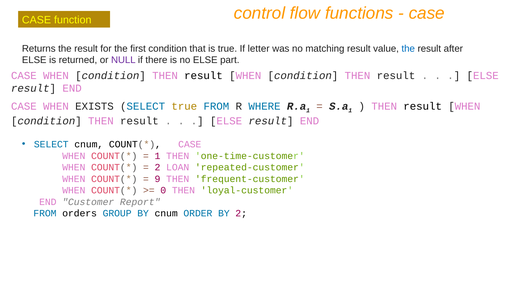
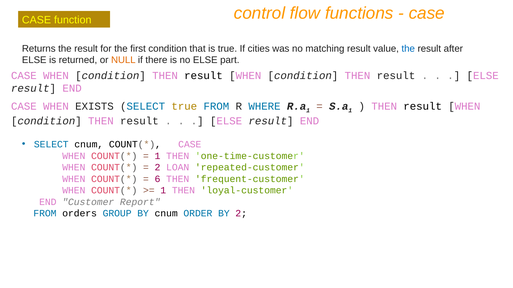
letter: letter -> cities
NULL colour: purple -> orange
9: 9 -> 6
0 at (163, 191): 0 -> 1
